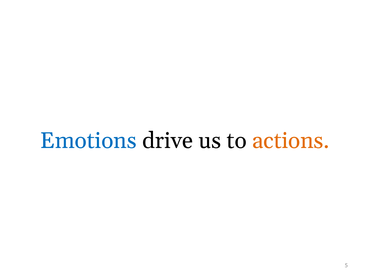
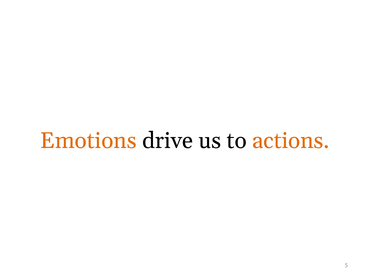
Emotions colour: blue -> orange
